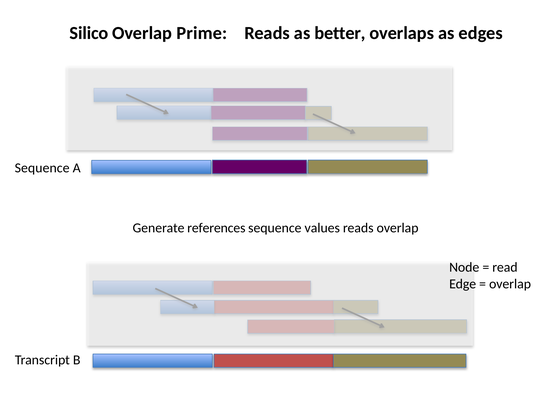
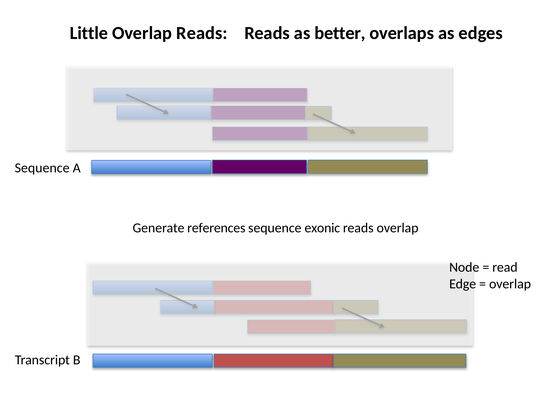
Silico: Silico -> Little
Overlap Prime: Prime -> Reads
values: values -> exonic
